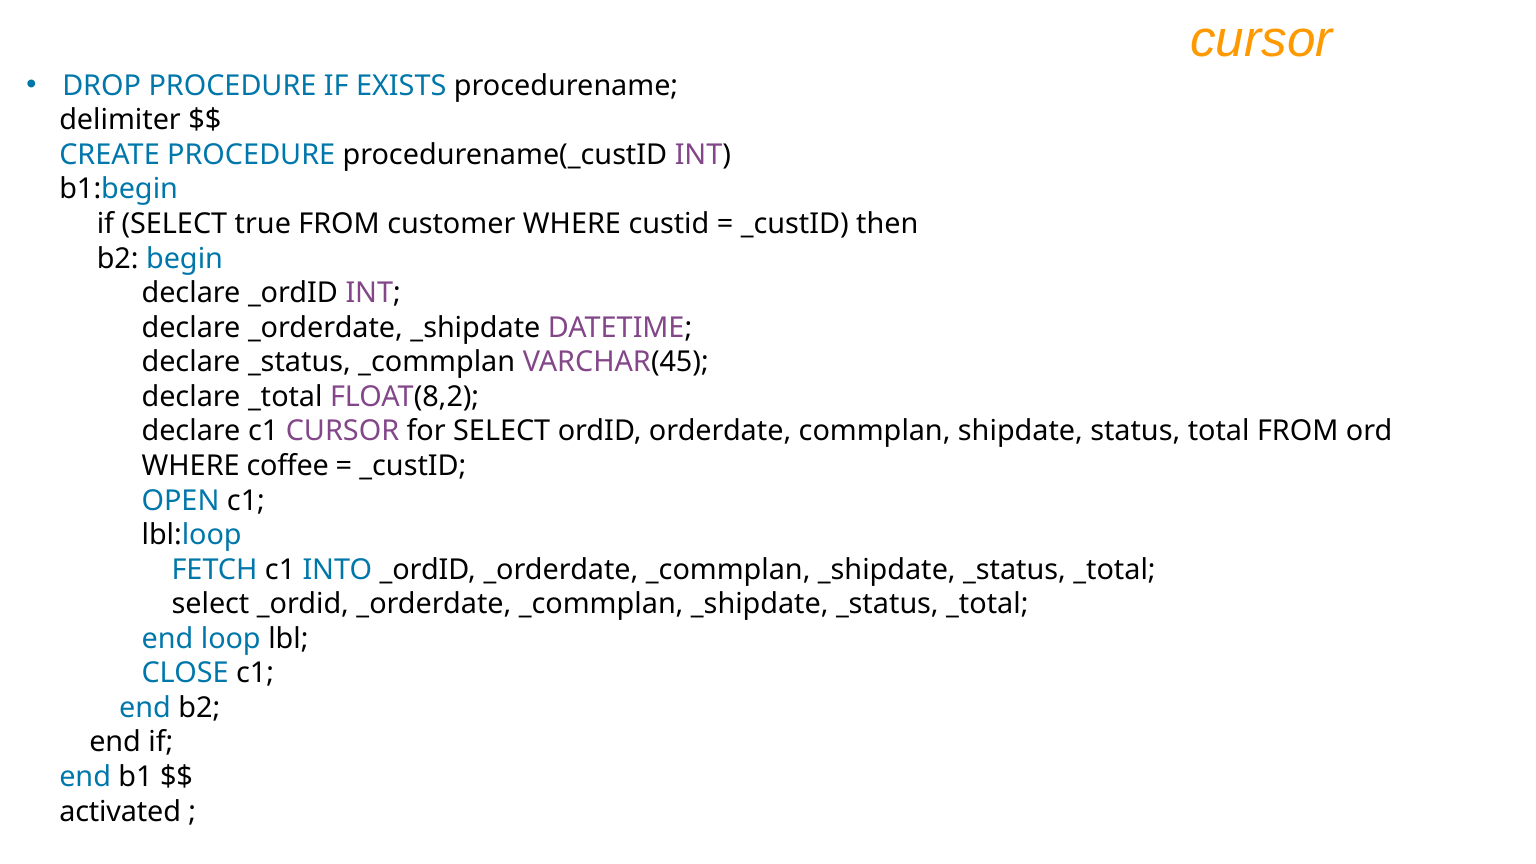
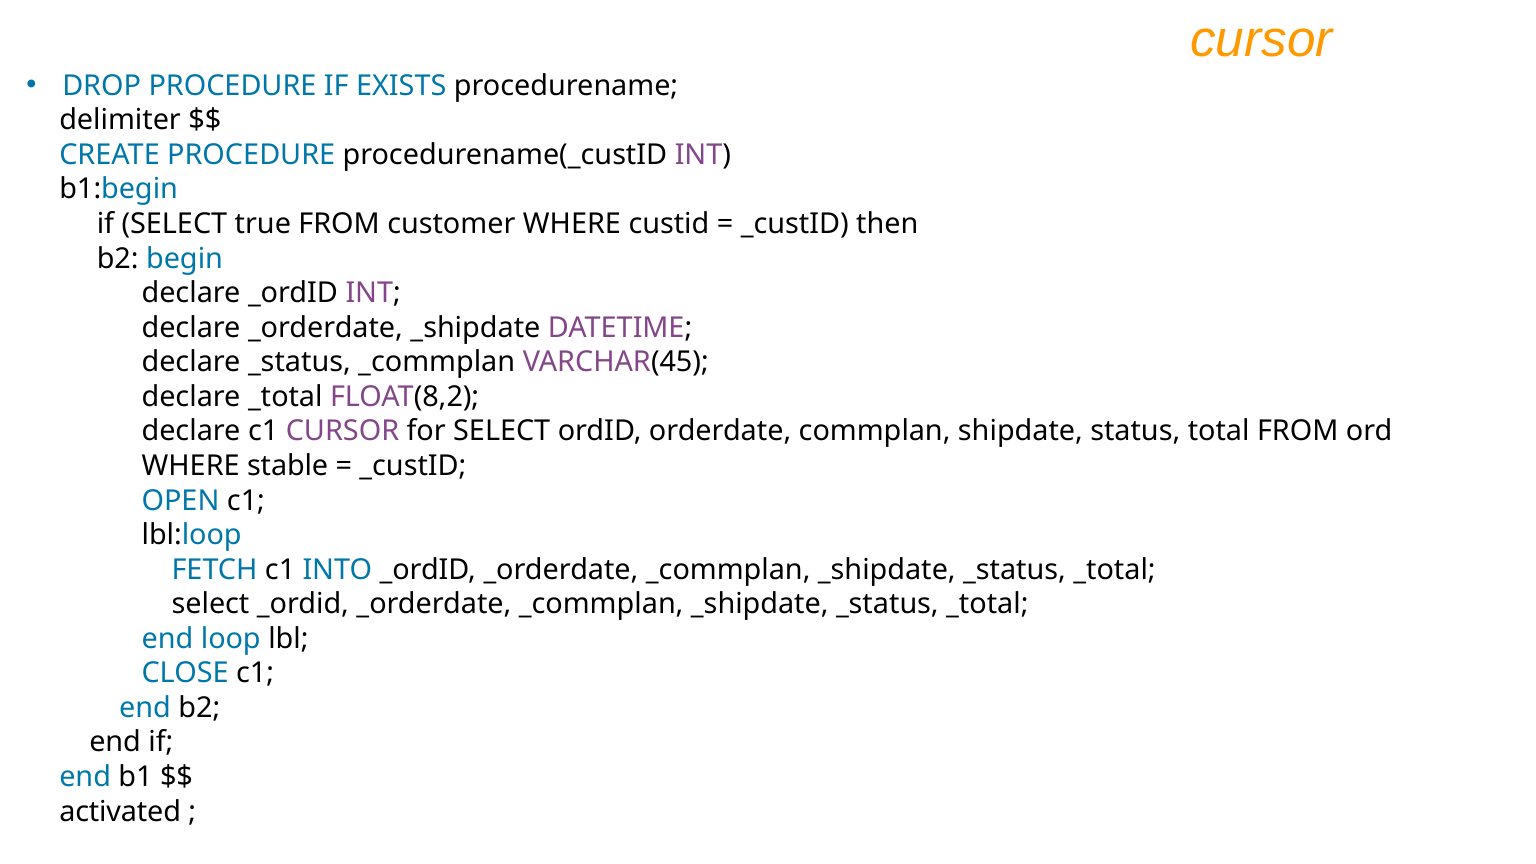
coffee: coffee -> stable
